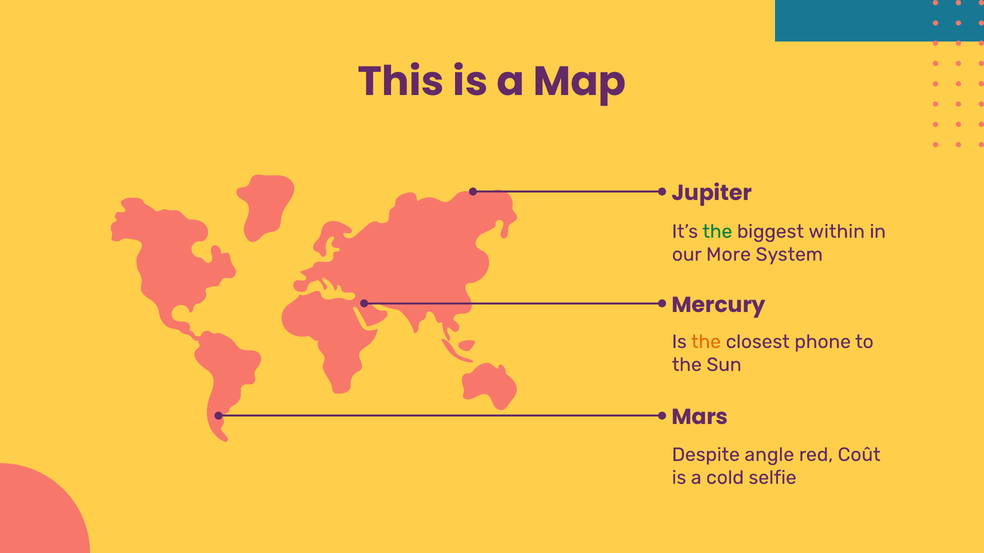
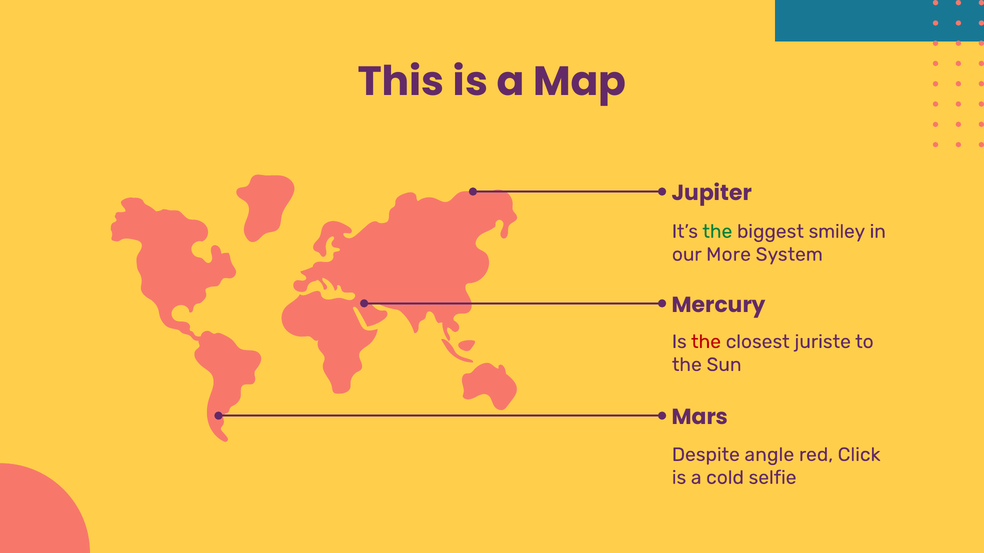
within: within -> smiley
the at (706, 342) colour: orange -> red
phone: phone -> juriste
Coût: Coût -> Click
